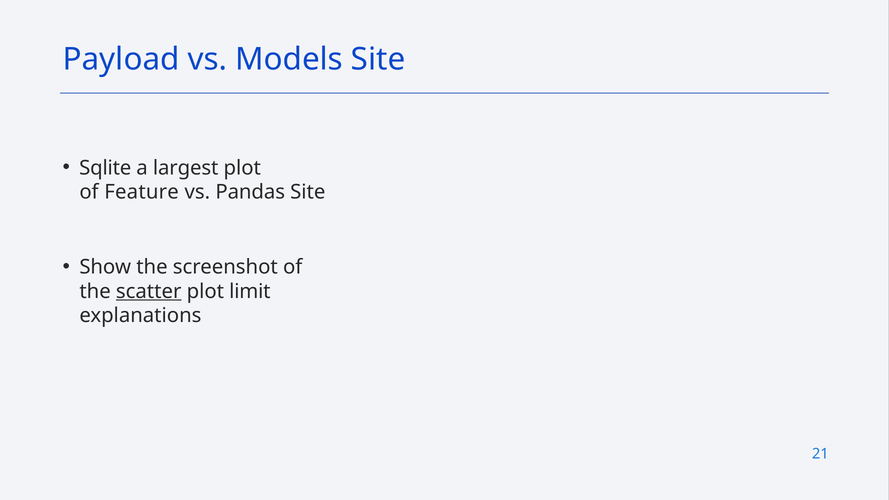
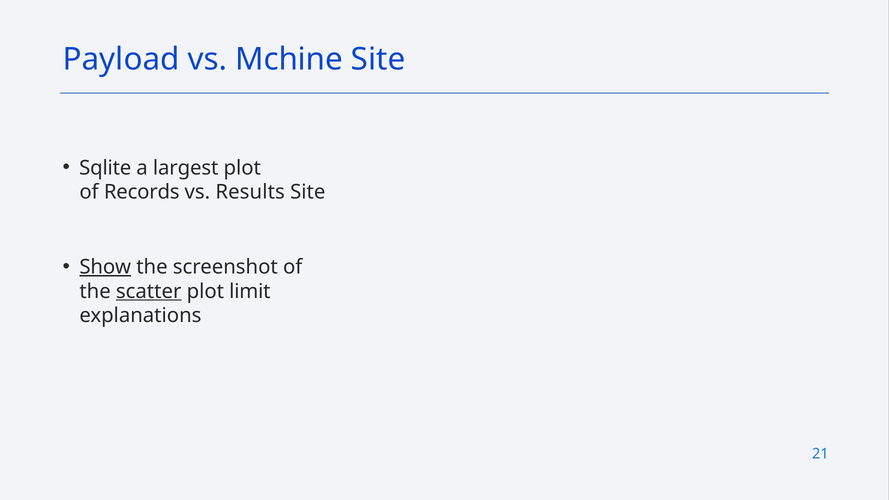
Models: Models -> Mchine
Feature: Feature -> Records
Pandas: Pandas -> Results
Show underline: none -> present
